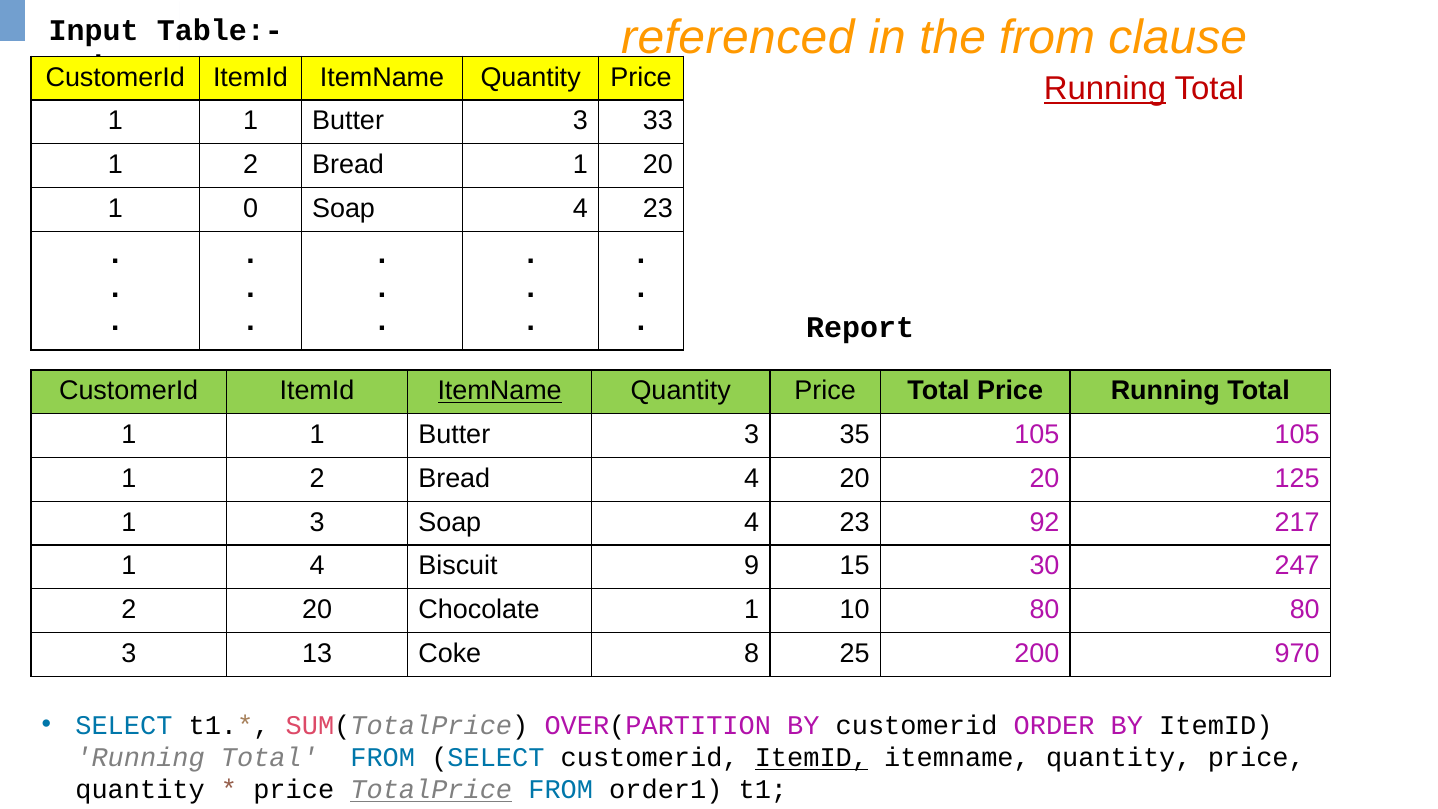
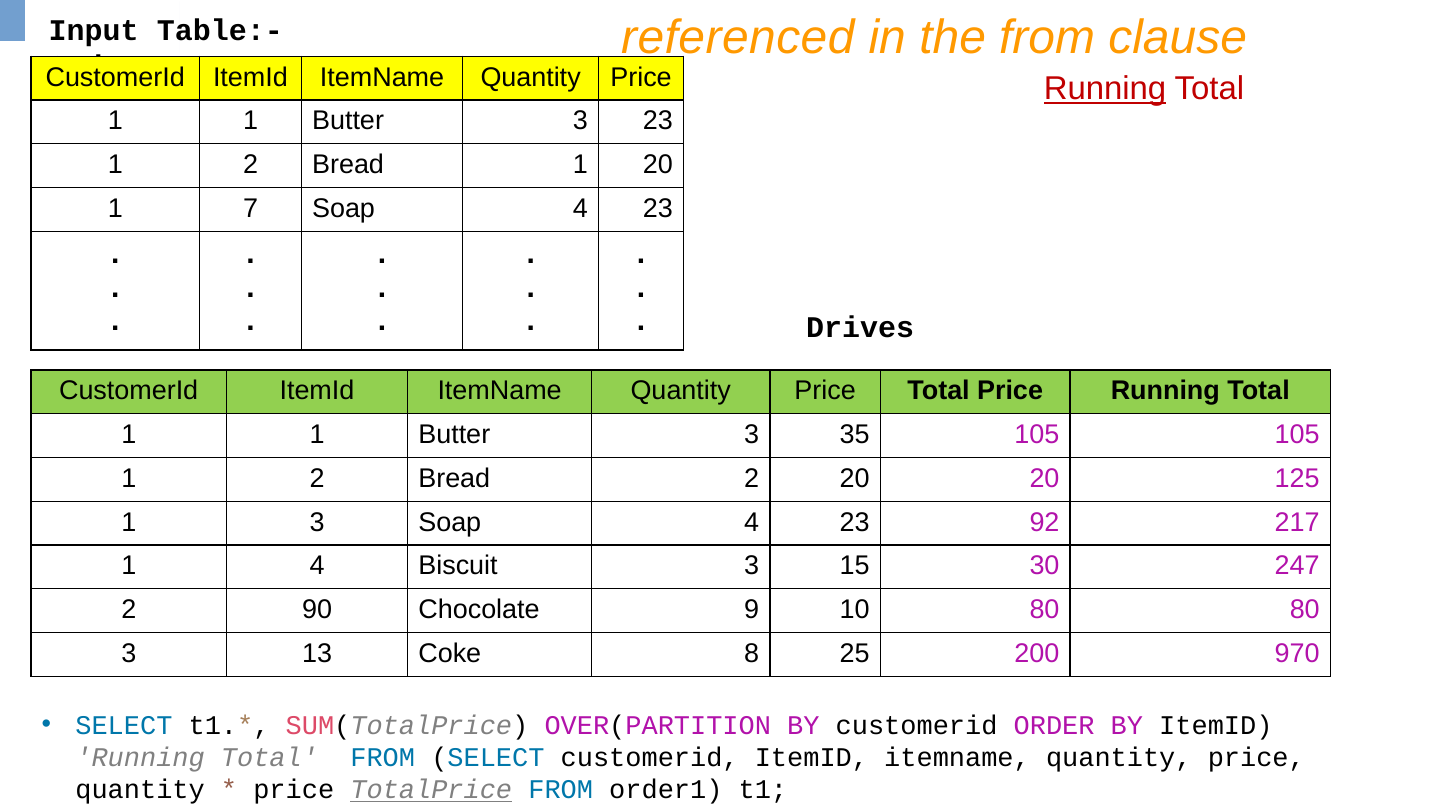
3 33: 33 -> 23
0: 0 -> 7
Report: Report -> Drives
ItemName at (500, 391) underline: present -> none
Bread 4: 4 -> 2
Biscuit 9: 9 -> 3
2 20: 20 -> 90
Chocolate 1: 1 -> 9
ItemID at (811, 758) underline: present -> none
